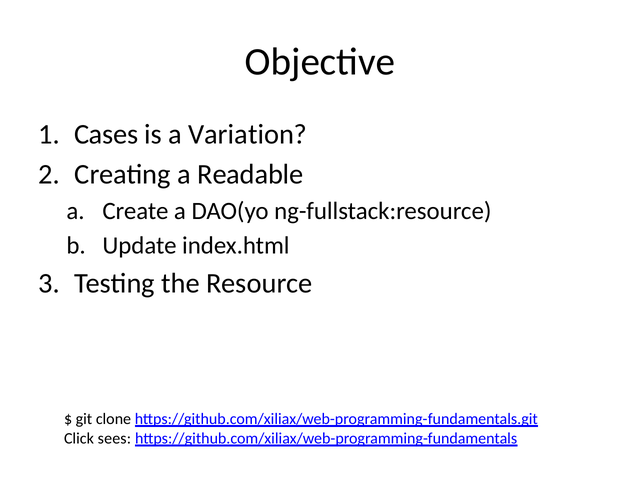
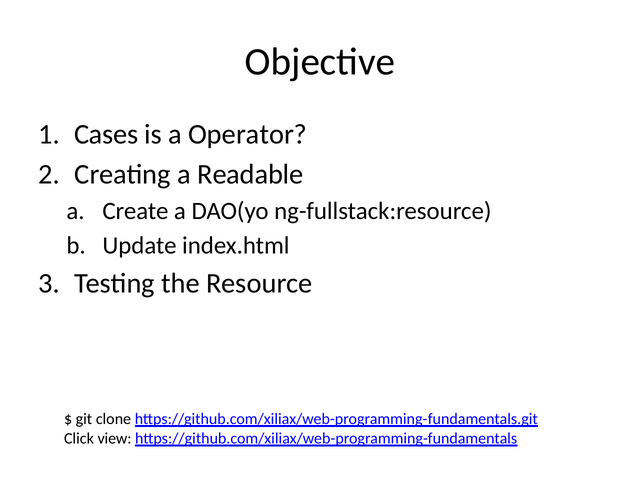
Variation: Variation -> Operator
sees: sees -> view
